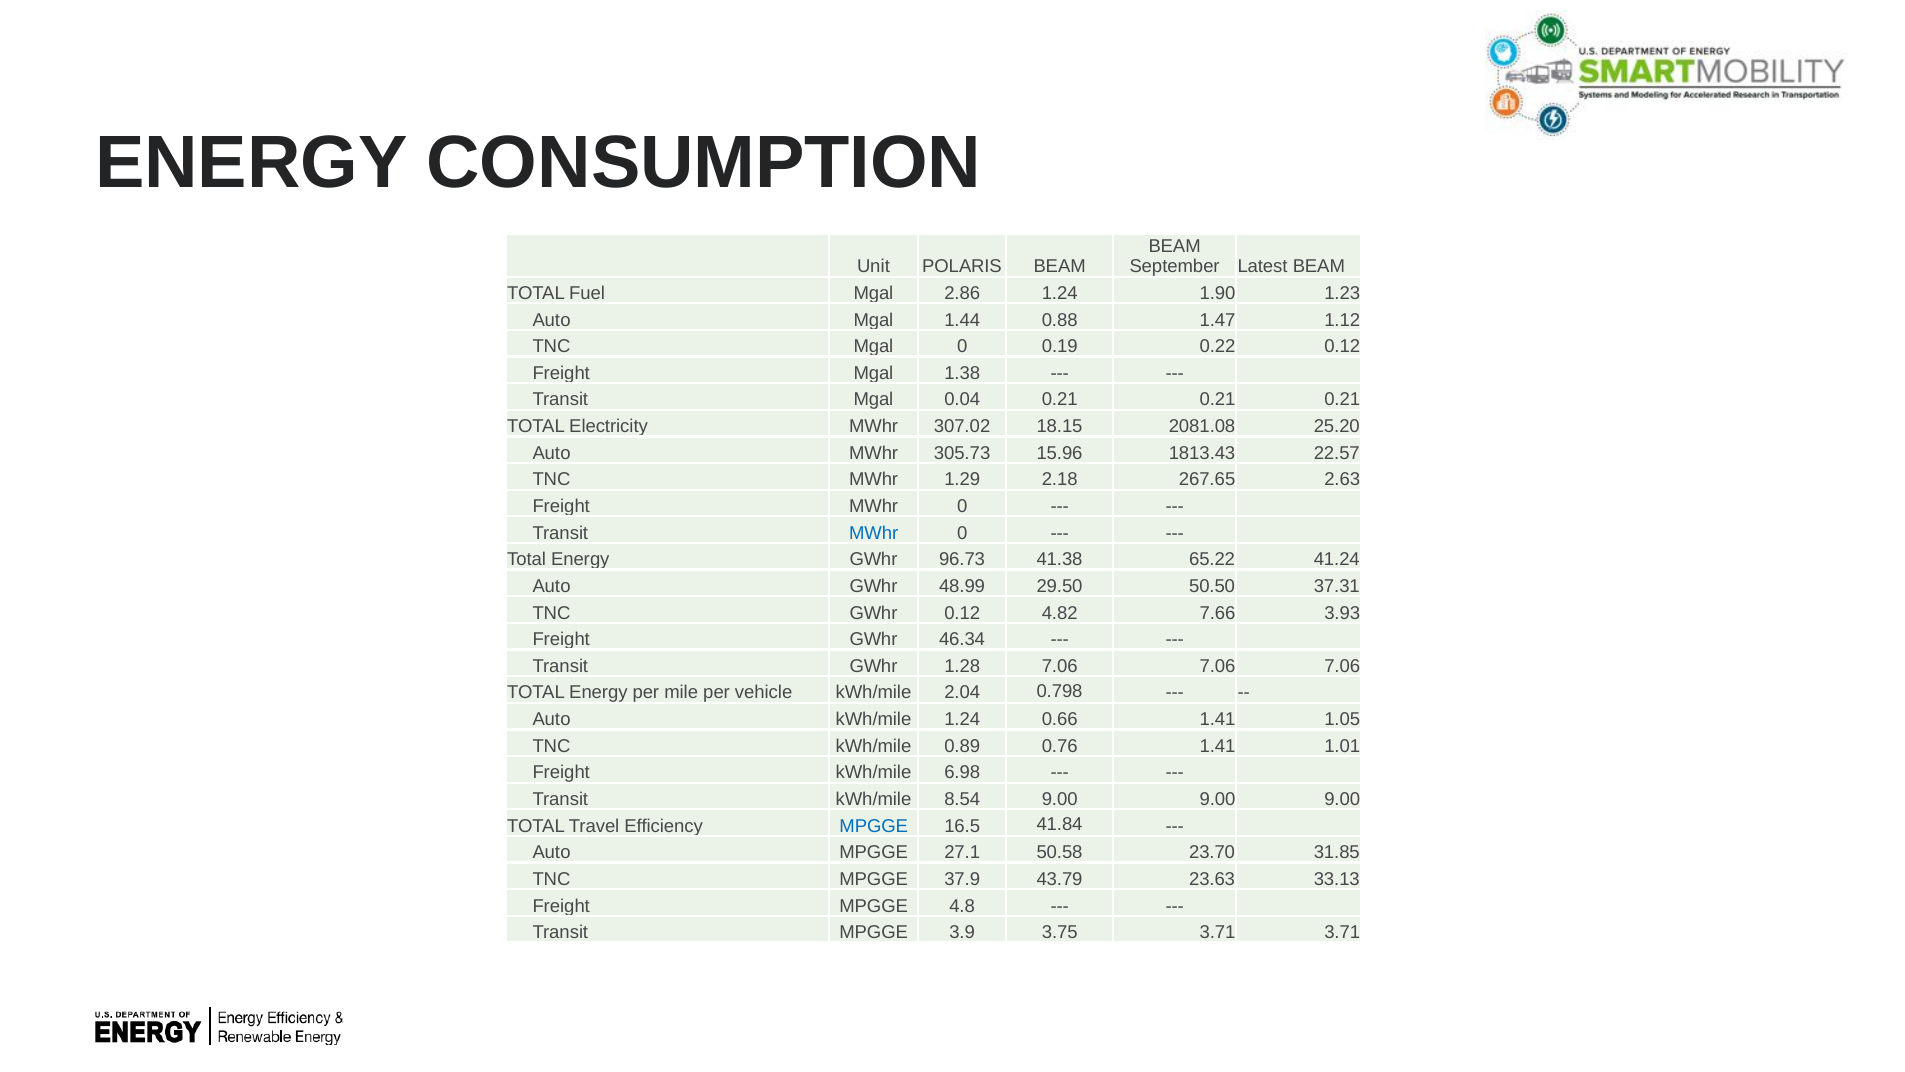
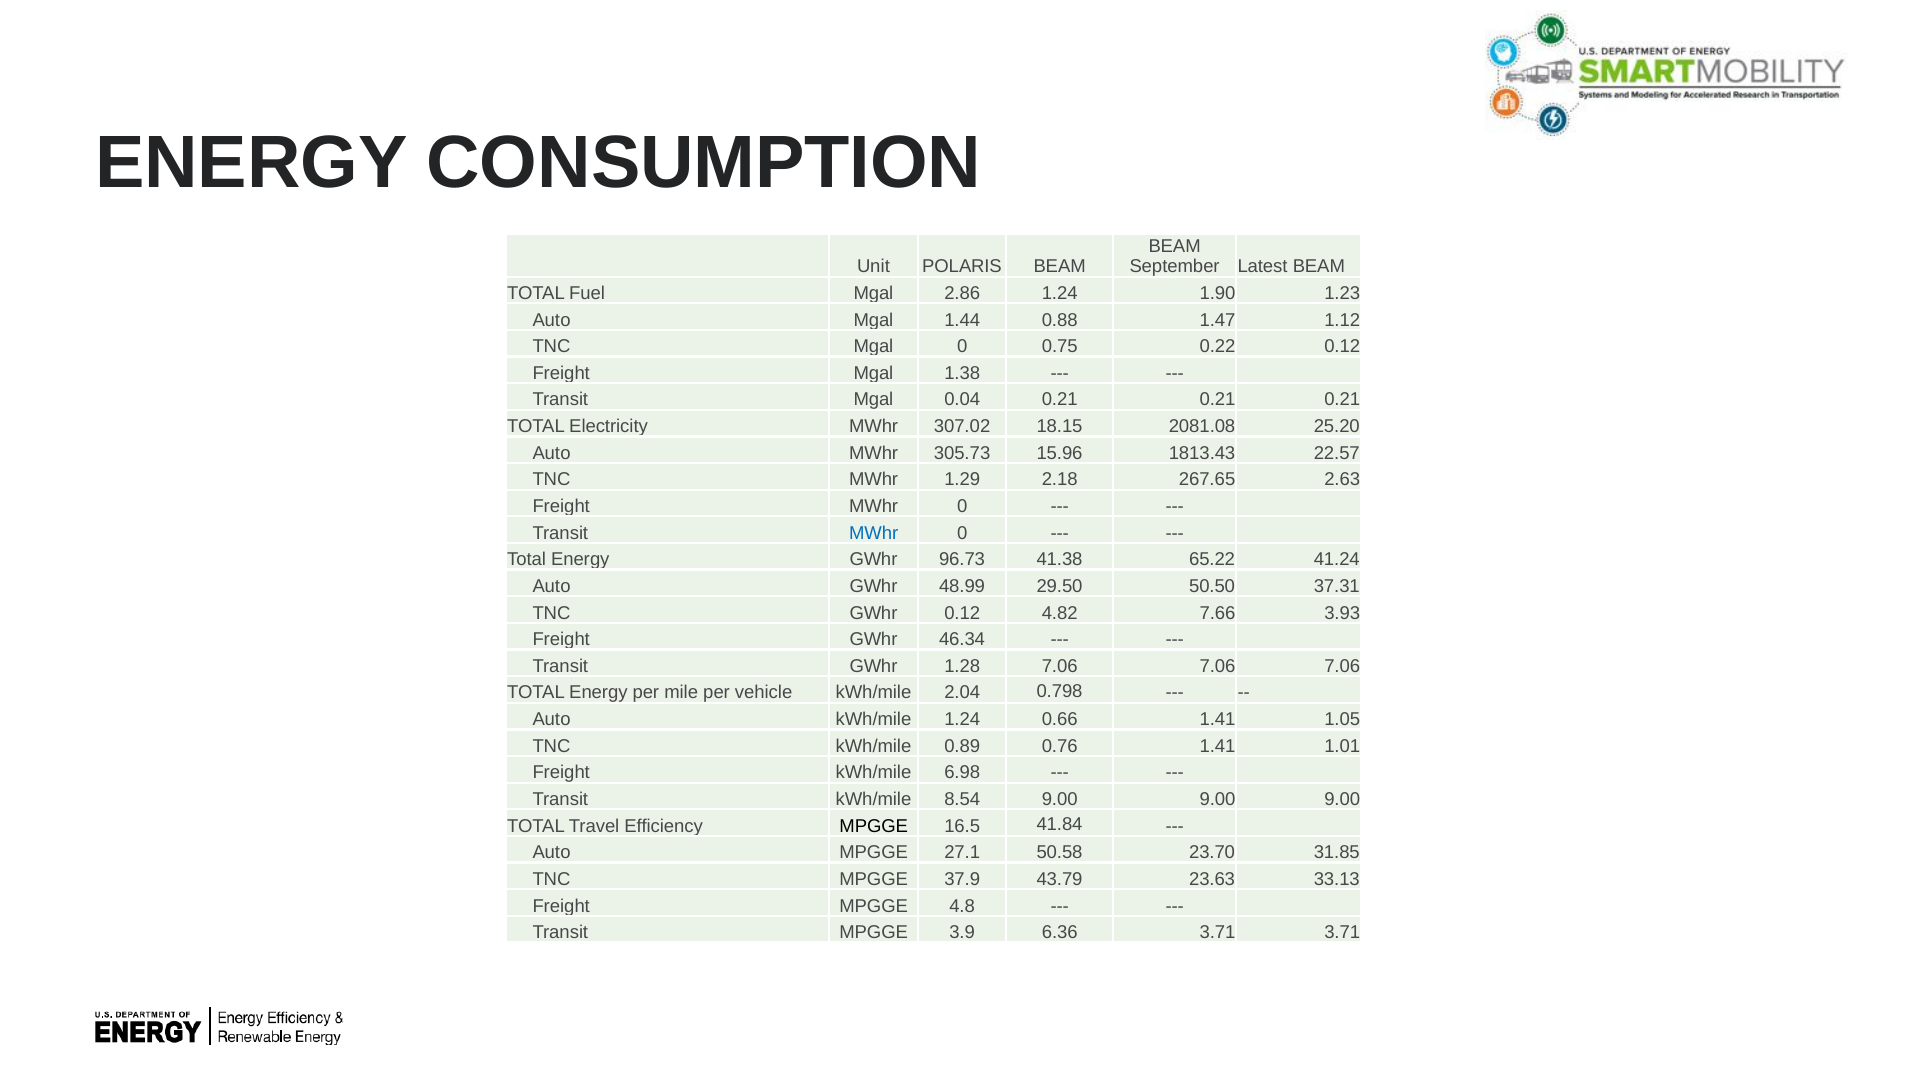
0.19: 0.19 -> 0.75
MPGGE at (874, 826) colour: blue -> black
3.75: 3.75 -> 6.36
